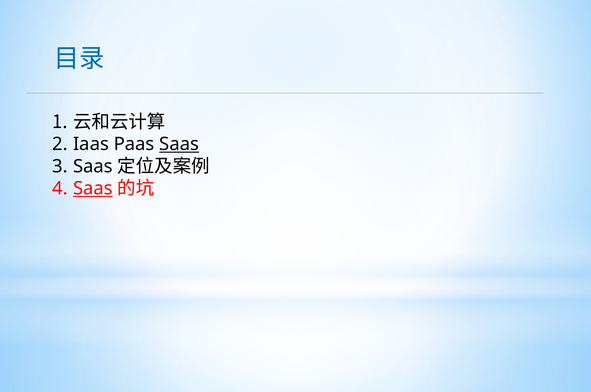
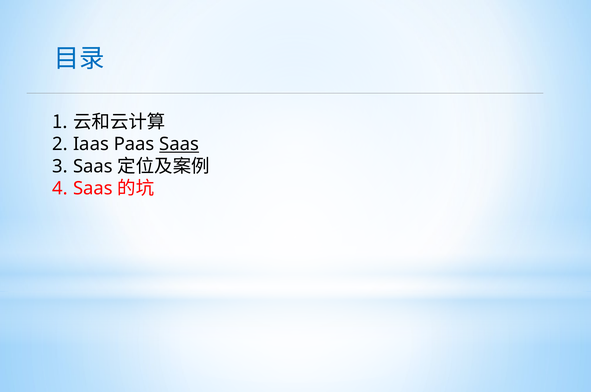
Saas at (93, 188) underline: present -> none
